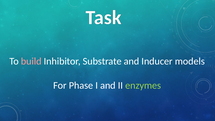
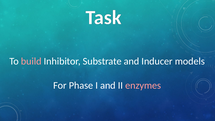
enzymes colour: light green -> pink
